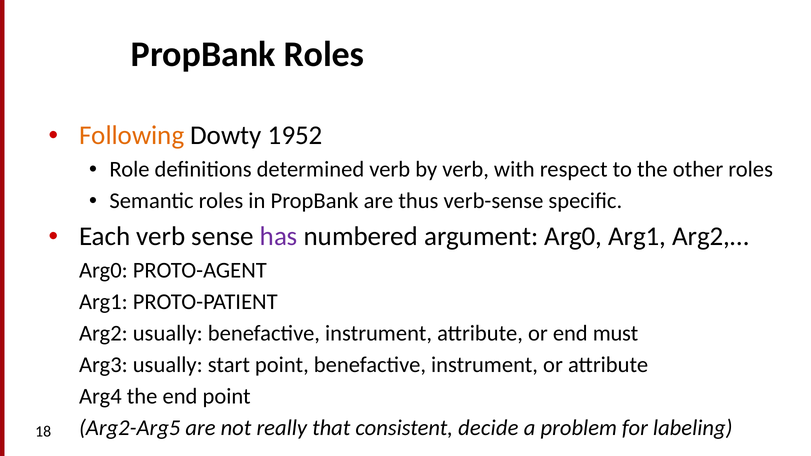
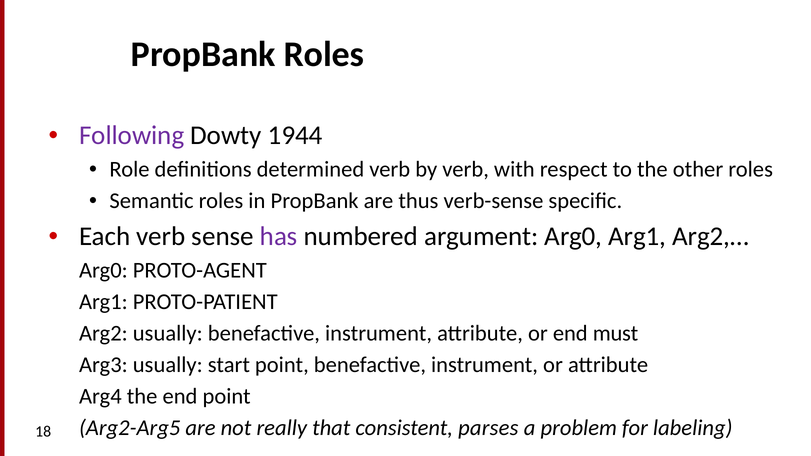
Following colour: orange -> purple
1952: 1952 -> 1944
decide: decide -> parses
